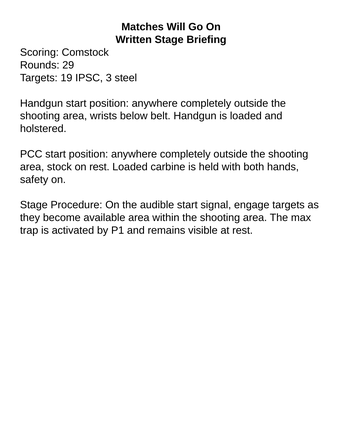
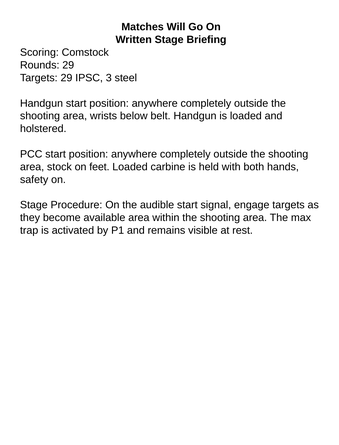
Targets 19: 19 -> 29
on rest: rest -> feet
